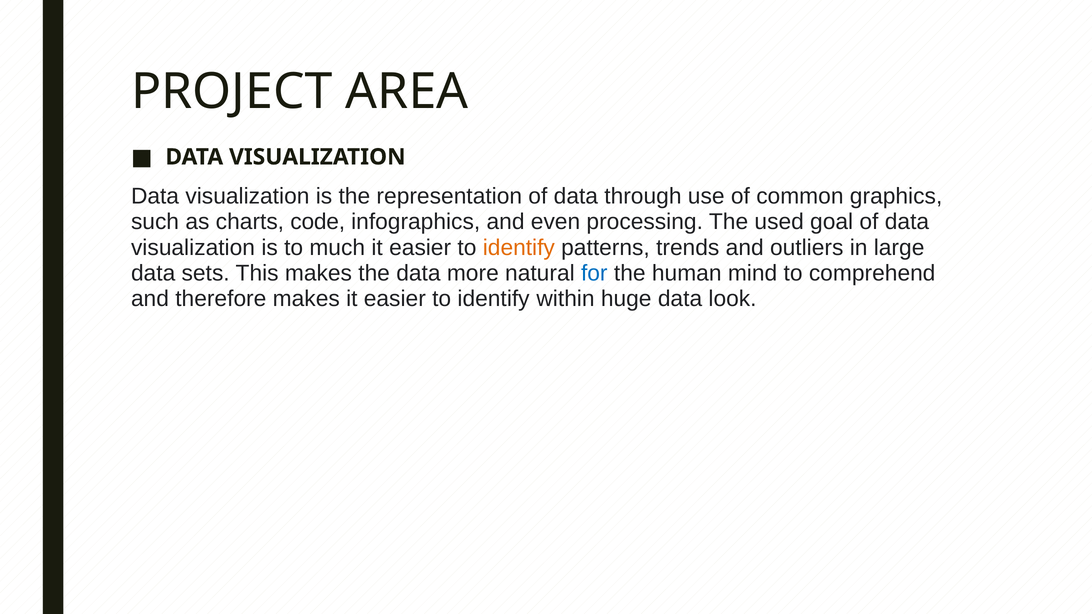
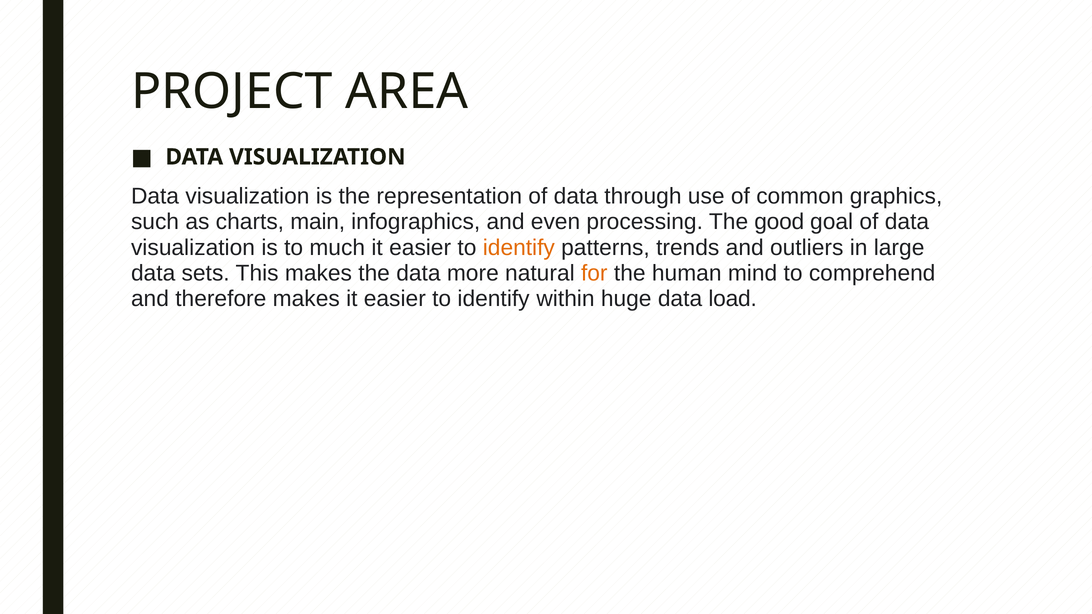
code: code -> main
used: used -> good
for colour: blue -> orange
look: look -> load
